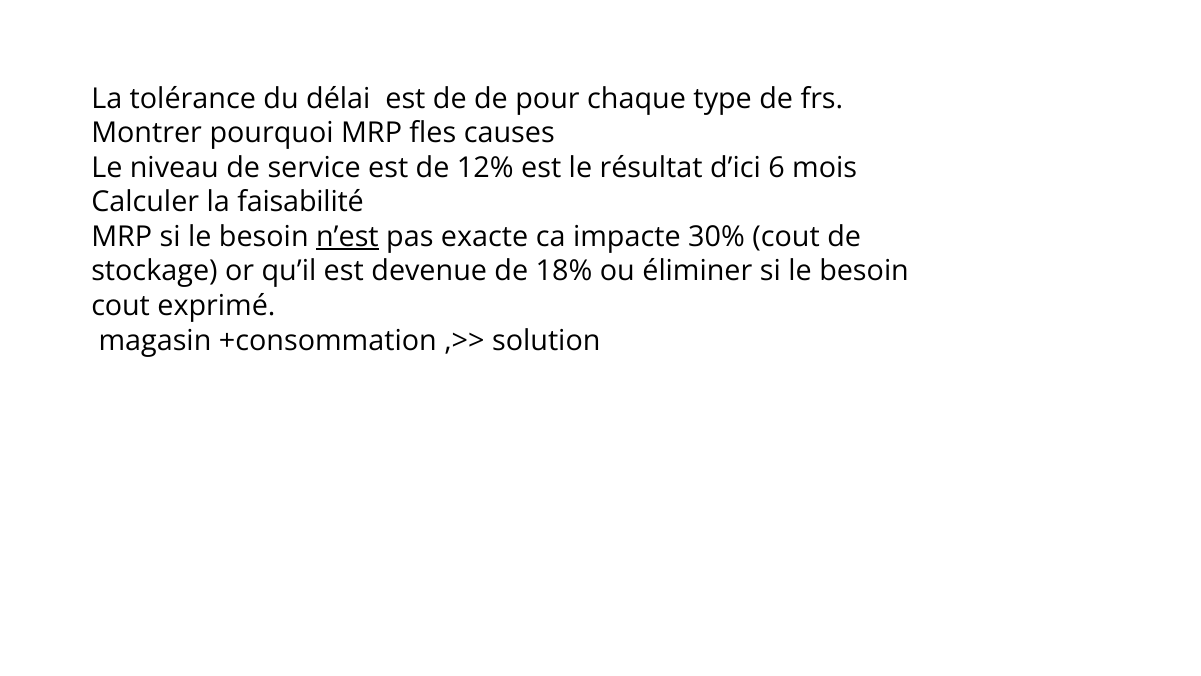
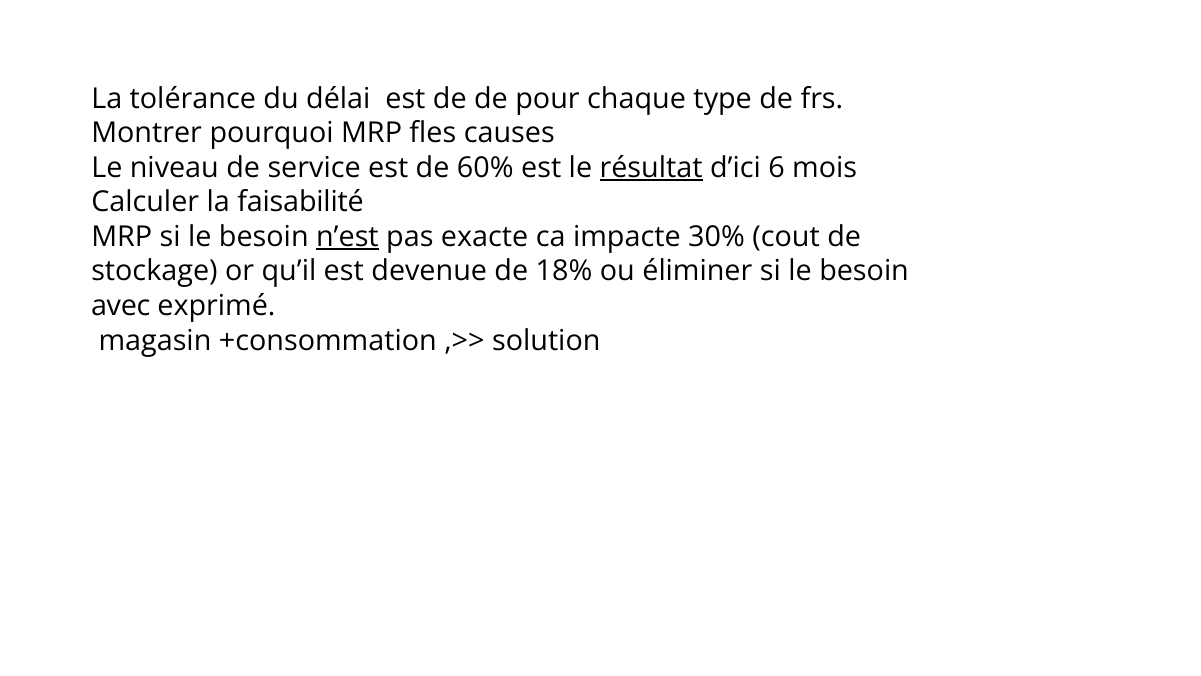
12%: 12% -> 60%
résultat underline: none -> present
cout at (121, 306): cout -> avec
